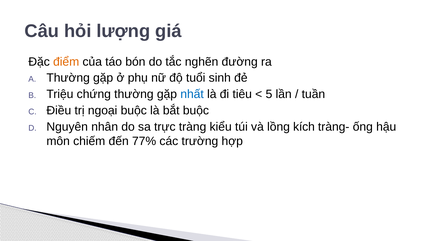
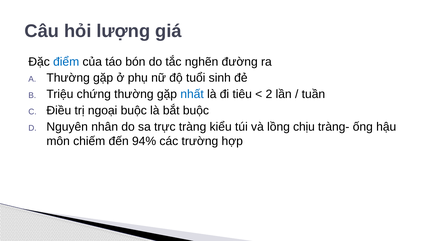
điểm colour: orange -> blue
5: 5 -> 2
kích: kích -> chịu
77%: 77% -> 94%
